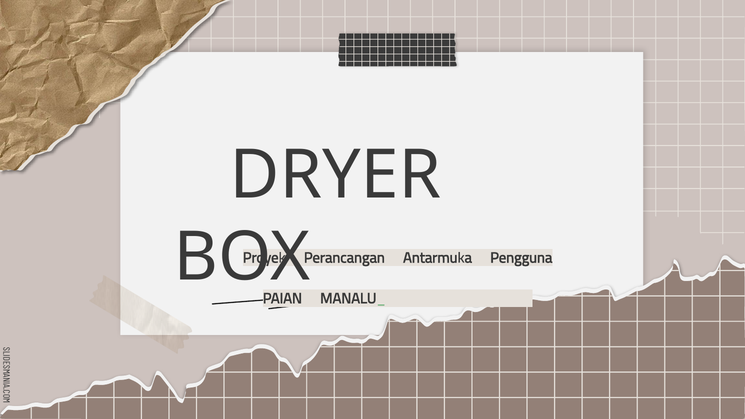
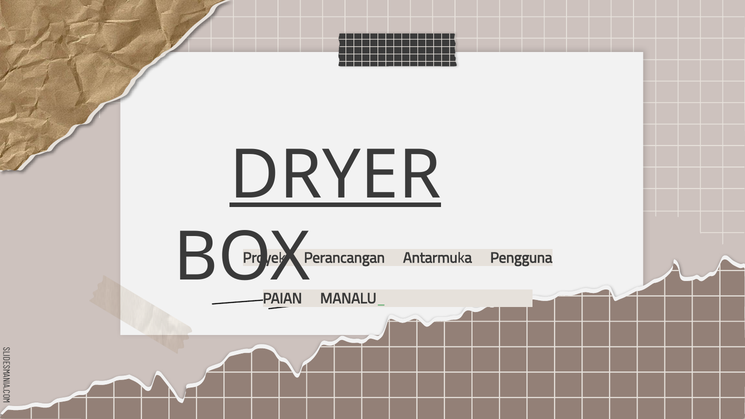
DRYER underline: none -> present
